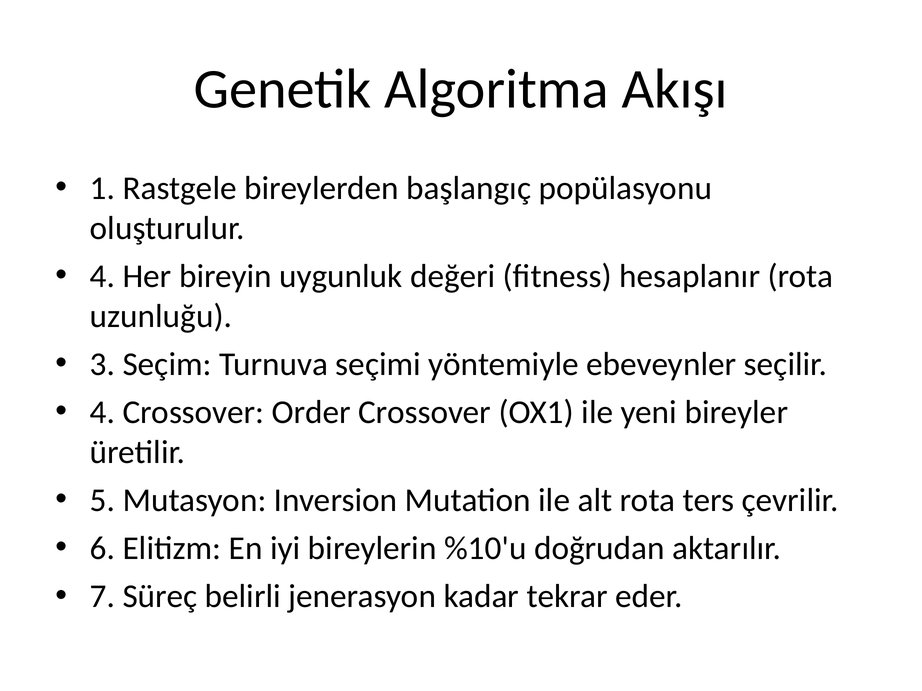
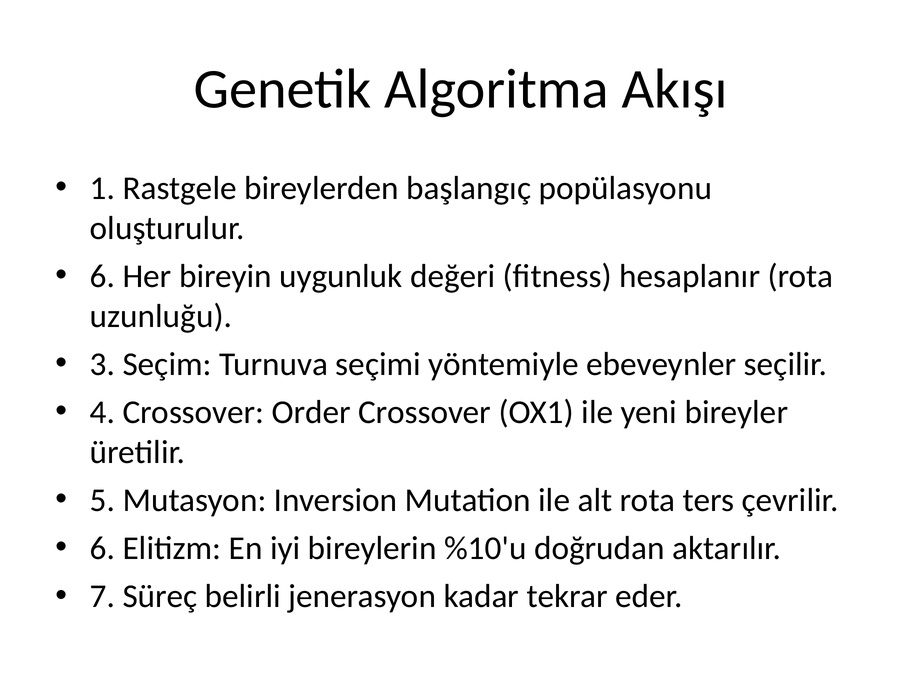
4 at (103, 276): 4 -> 6
